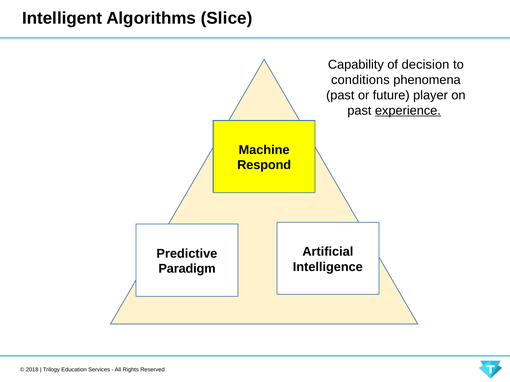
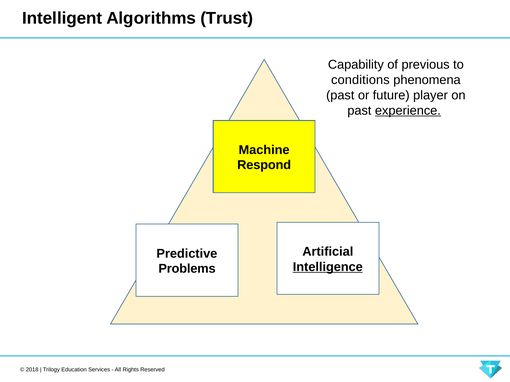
Slice: Slice -> Trust
decision: decision -> previous
Intelligence underline: none -> present
Paradigm: Paradigm -> Problems
